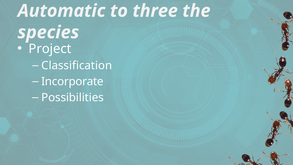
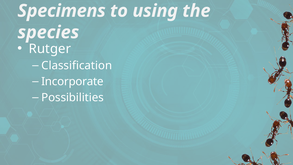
Automatic: Automatic -> Specimens
three: three -> using
Project: Project -> Rutger
